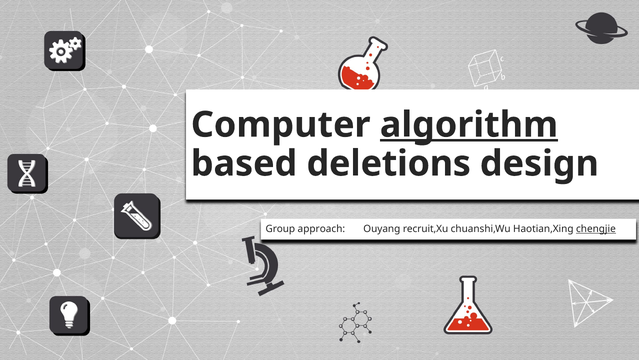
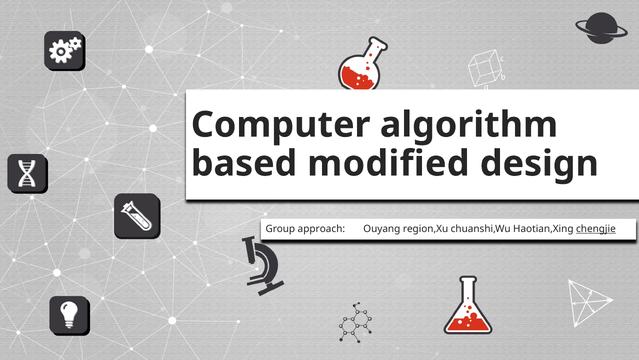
algorithm underline: present -> none
deletions: deletions -> modified
recruit,Xu: recruit,Xu -> region,Xu
